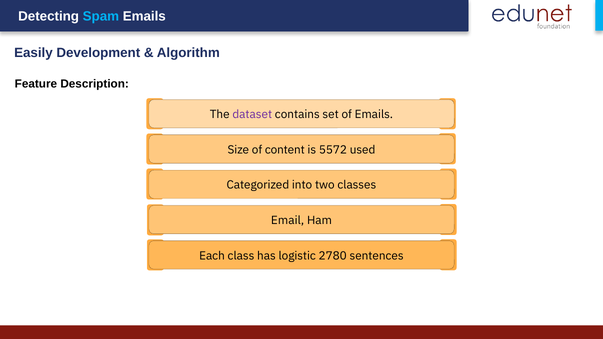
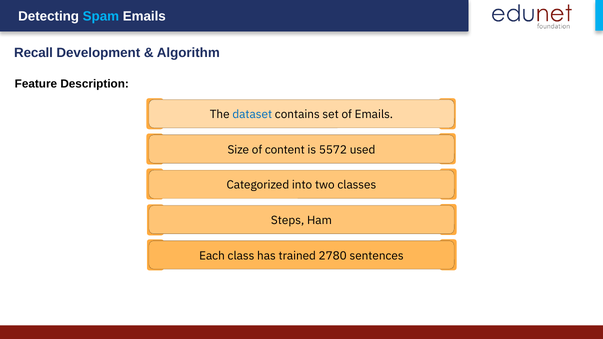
Easily: Easily -> Recall
dataset colour: purple -> blue
Email: Email -> Steps
logistic: logistic -> trained
